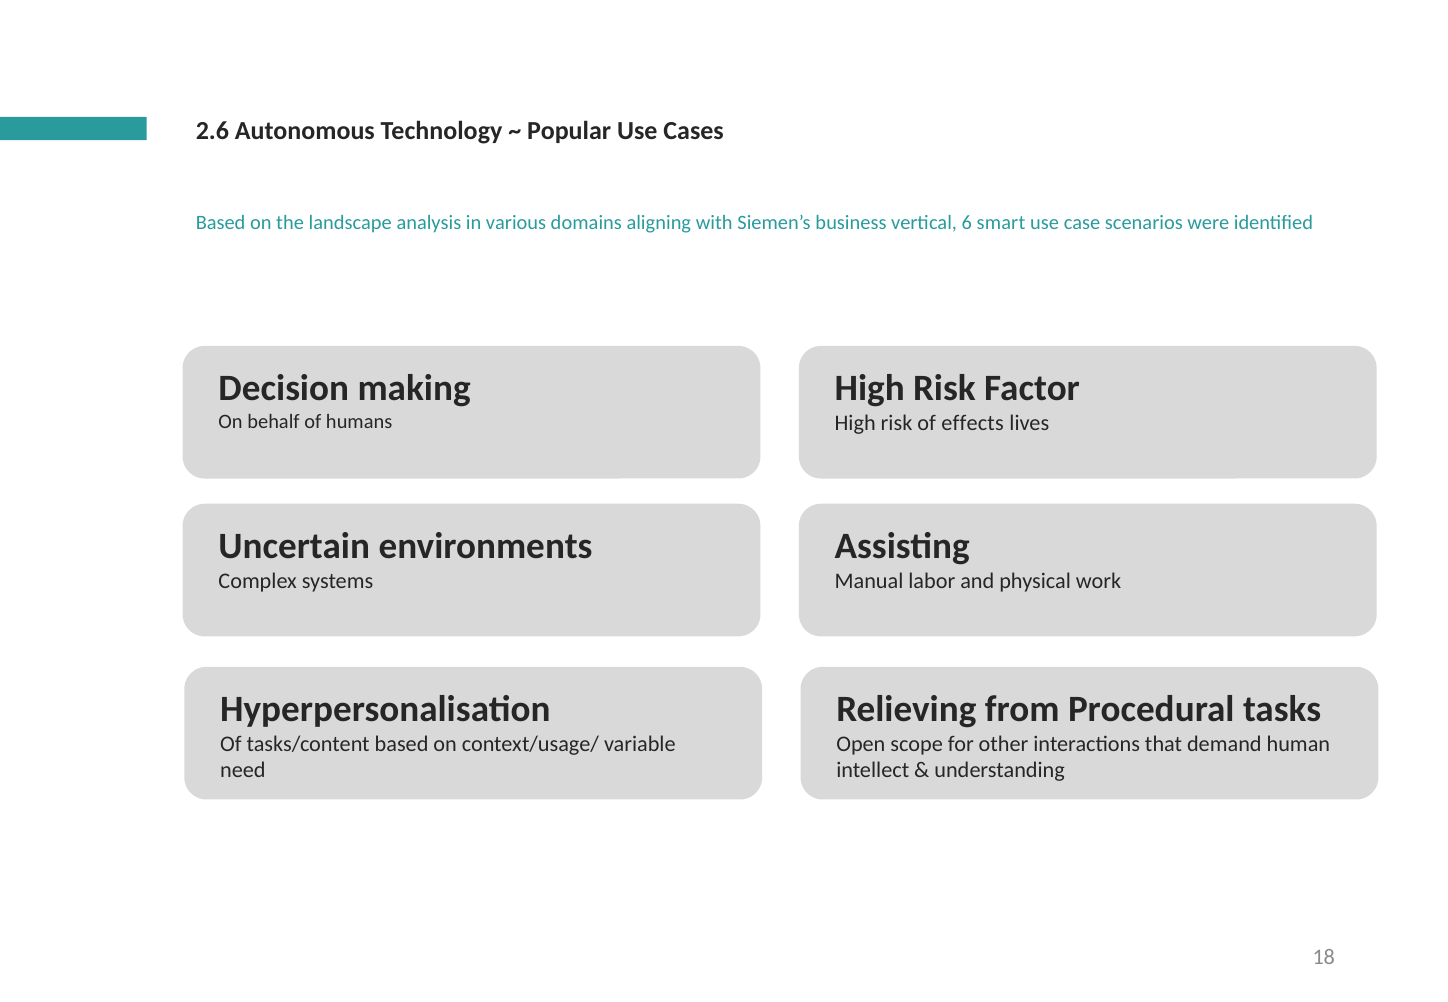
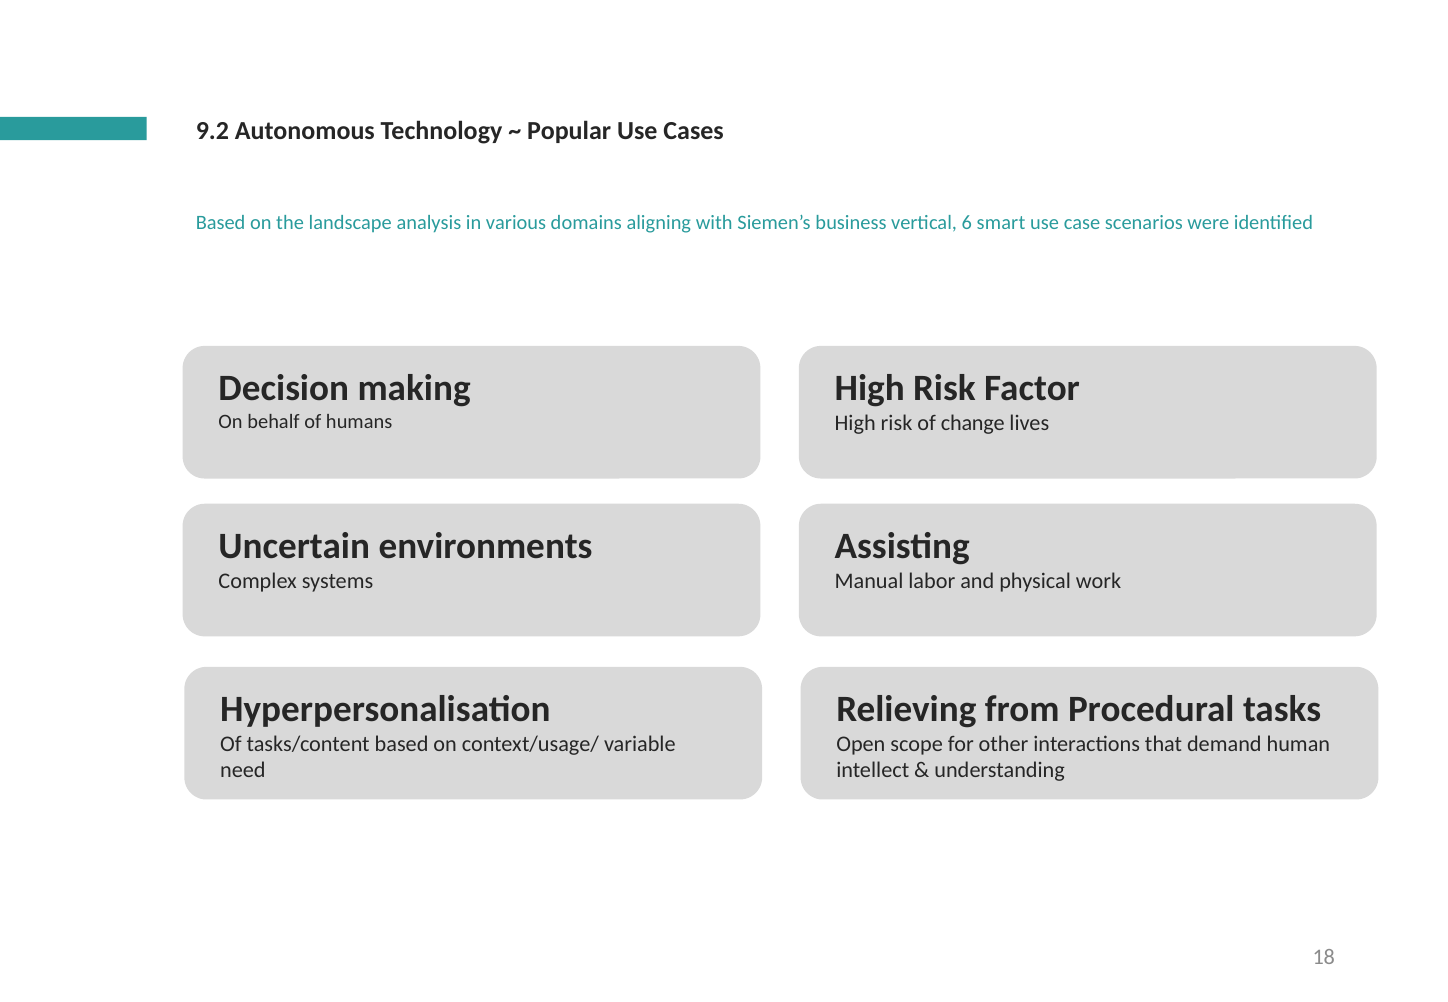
2.6: 2.6 -> 9.2
effects: effects -> change
